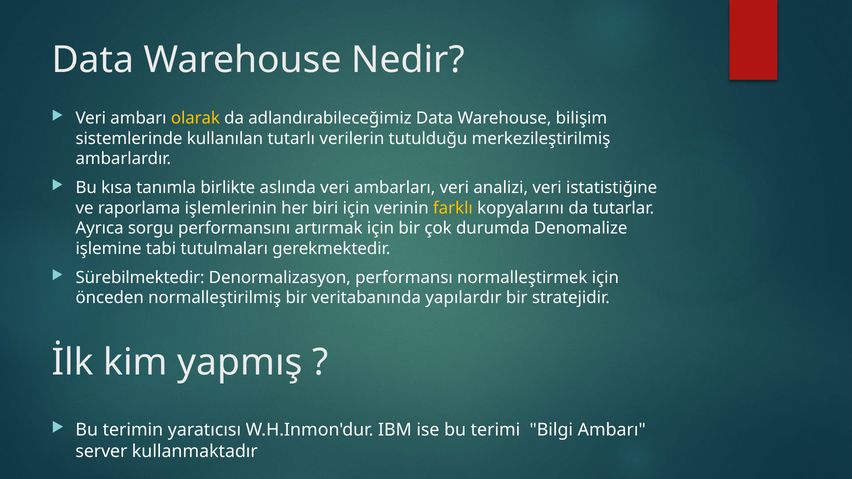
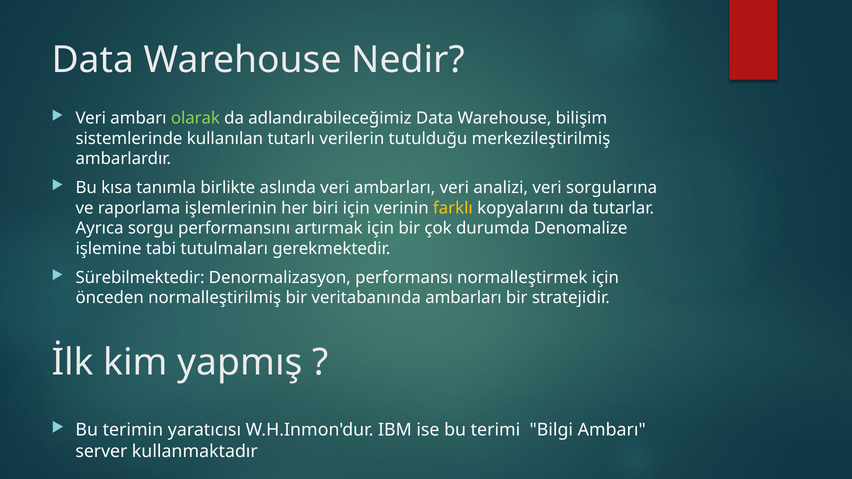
olarak colour: yellow -> light green
istatistiğine: istatistiğine -> sorgularına
veritabanında yapılardır: yapılardır -> ambarları
